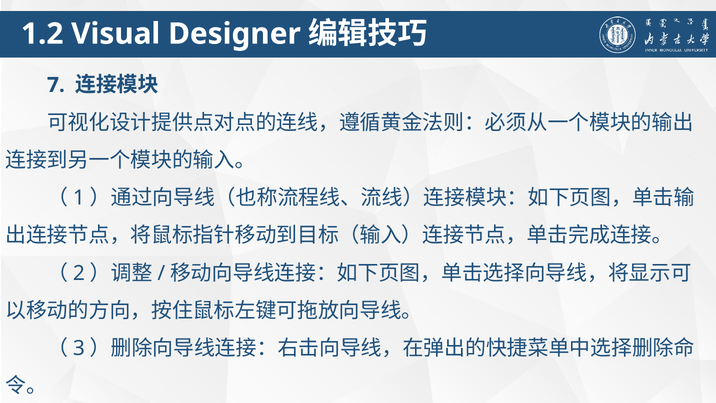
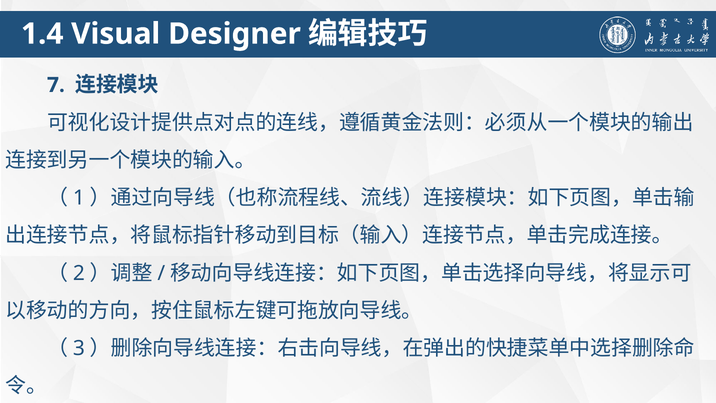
1.2: 1.2 -> 1.4
